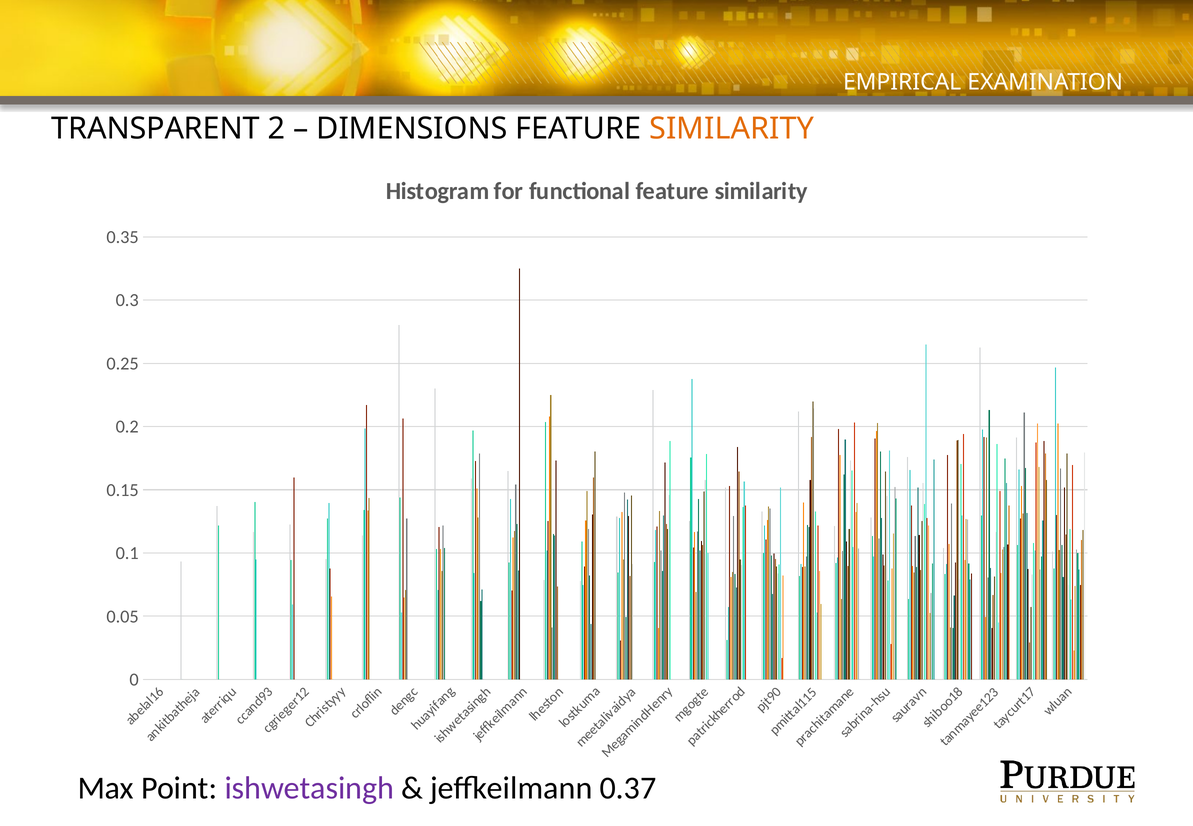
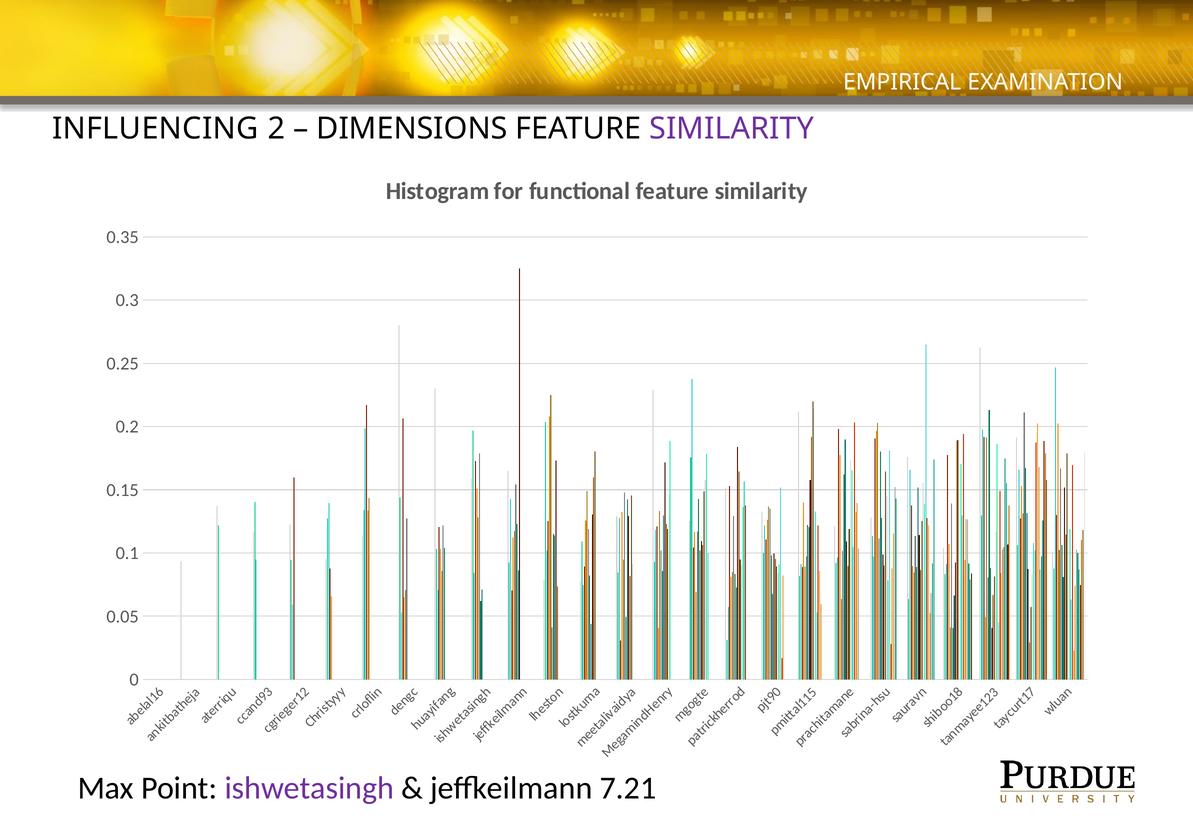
TRANSPARENT: TRANSPARENT -> INFLUENCING
SIMILARITY at (732, 129) colour: orange -> purple
0.37: 0.37 -> 7.21
